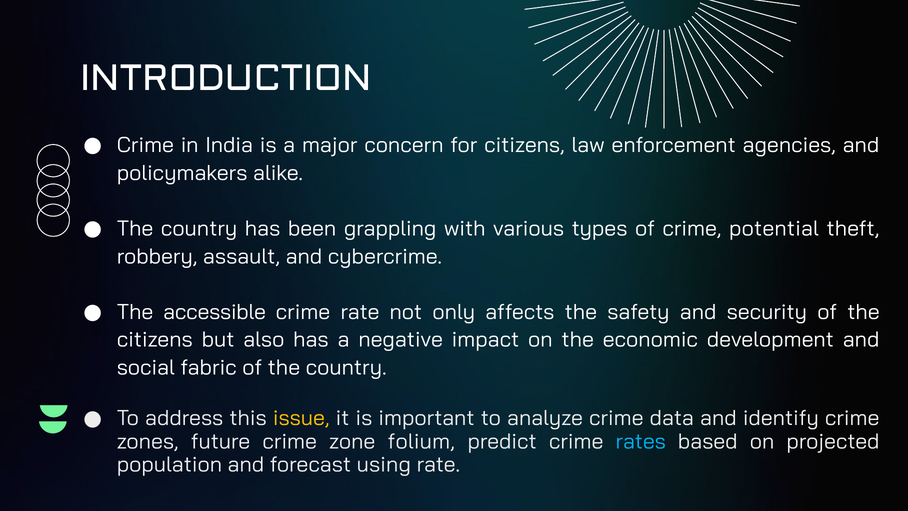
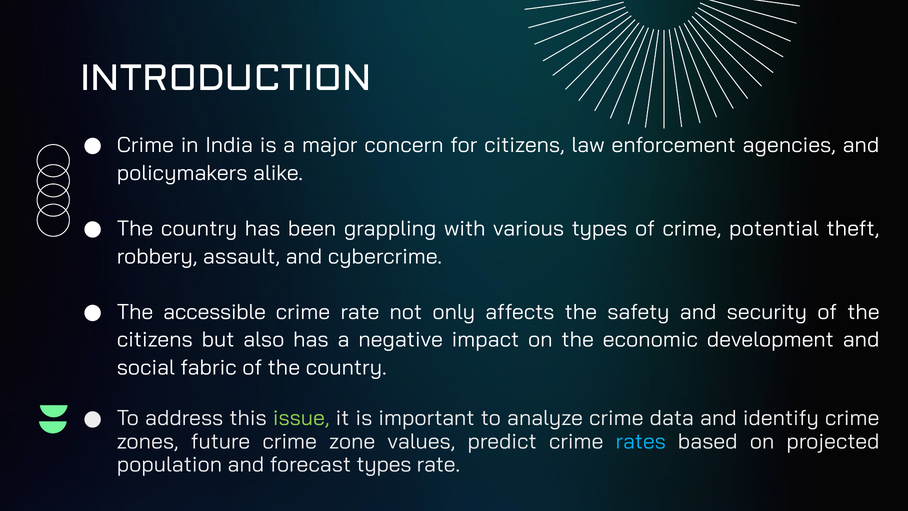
issue colour: yellow -> light green
folium: folium -> values
forecast using: using -> types
